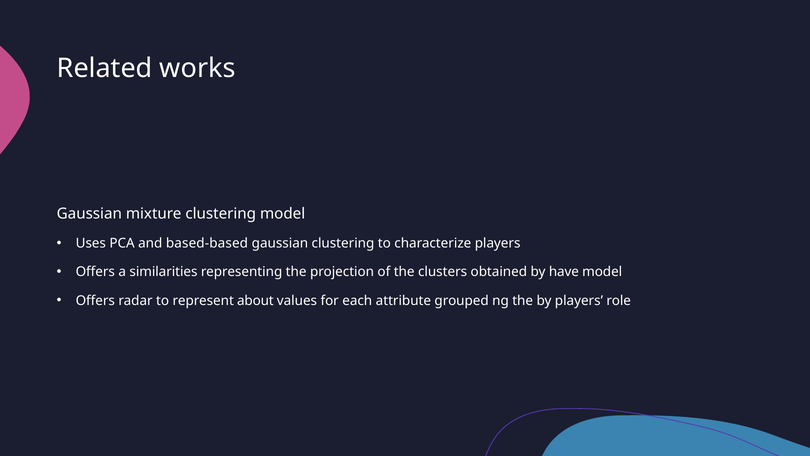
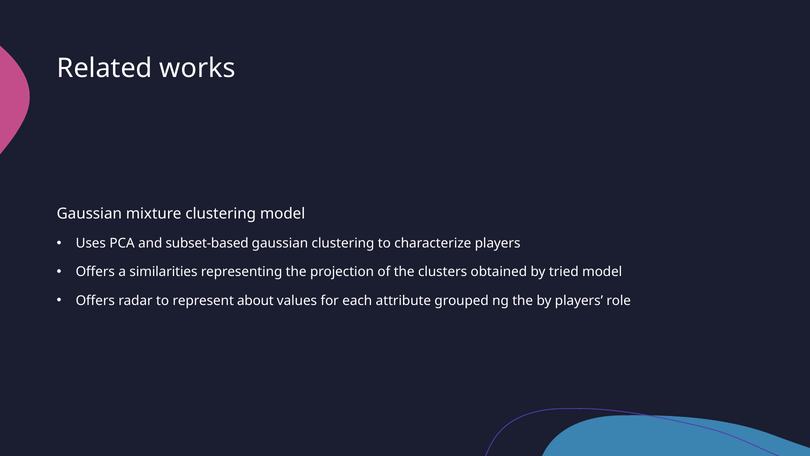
based-based: based-based -> subset-based
have: have -> tried
